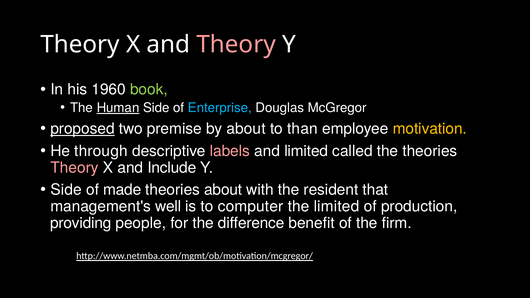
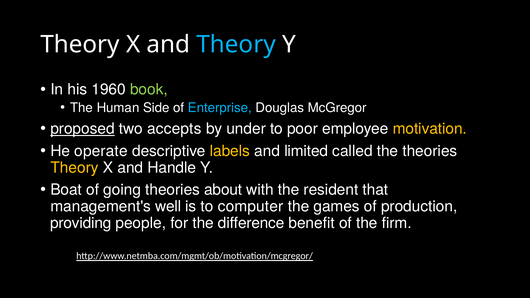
Theory at (236, 45) colour: pink -> light blue
Human underline: present -> none
premise: premise -> accepts
by about: about -> under
than: than -> poor
through: through -> operate
labels colour: pink -> yellow
Theory at (75, 168) colour: pink -> yellow
Include: Include -> Handle
Side at (66, 190): Side -> Boat
made: made -> going
the limited: limited -> games
